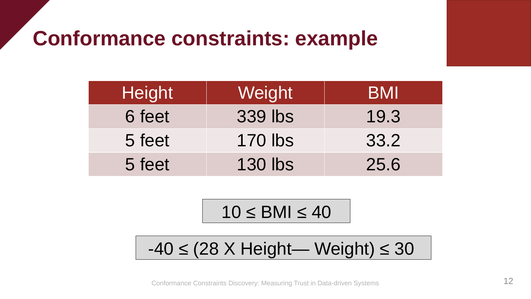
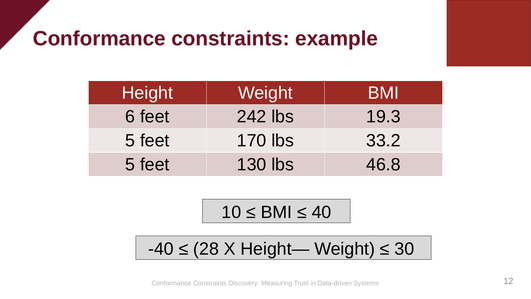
339: 339 -> 242
25.6: 25.6 -> 46.8
